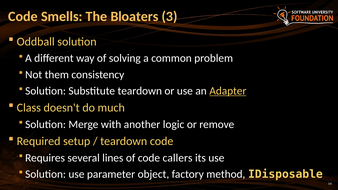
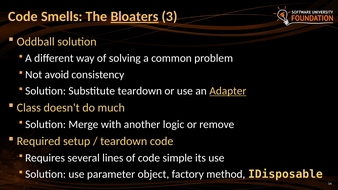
Bloaters underline: none -> present
them: them -> avoid
callers: callers -> simple
